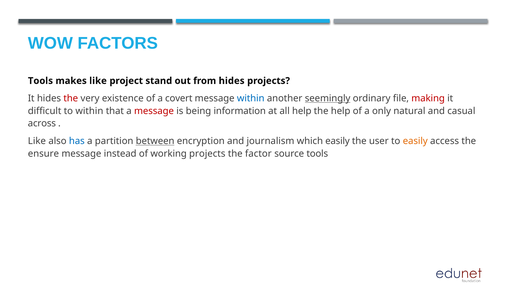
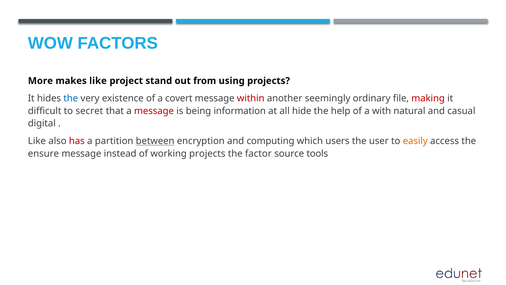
Tools at (40, 81): Tools -> More
from hides: hides -> using
the at (71, 98) colour: red -> blue
within at (251, 98) colour: blue -> red
seemingly underline: present -> none
to within: within -> secret
all help: help -> hide
only: only -> with
across: across -> digital
has colour: blue -> red
journalism: journalism -> computing
which easily: easily -> users
